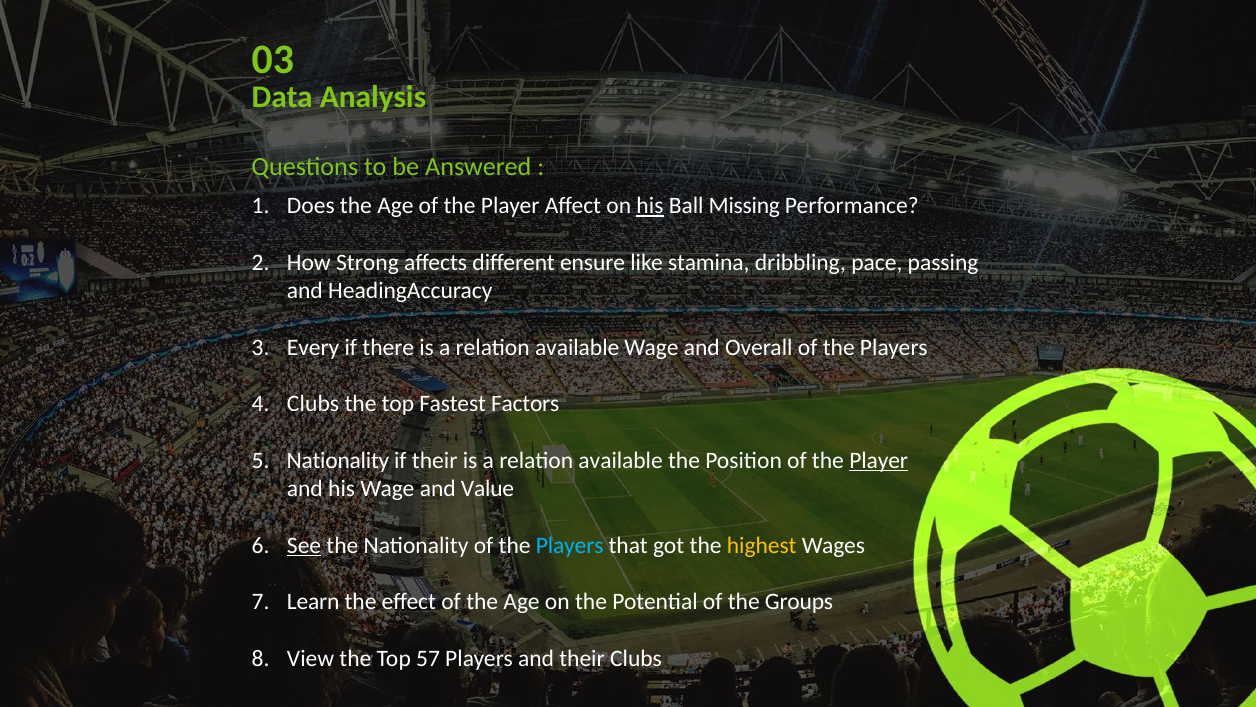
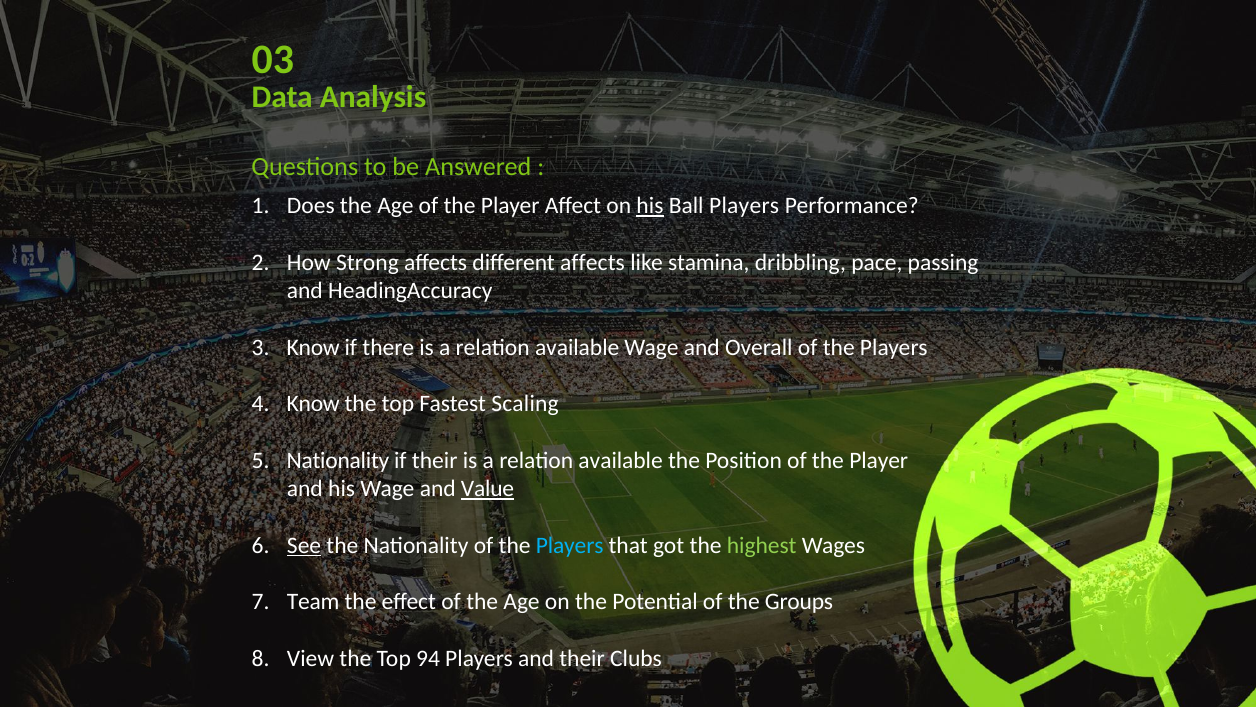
Ball Missing: Missing -> Players
different ensure: ensure -> affects
Every at (313, 347): Every -> Know
Clubs at (313, 404): Clubs -> Know
Factors: Factors -> Scaling
Player at (879, 460) underline: present -> none
Value underline: none -> present
highest colour: yellow -> light green
Learn: Learn -> Team
57: 57 -> 94
